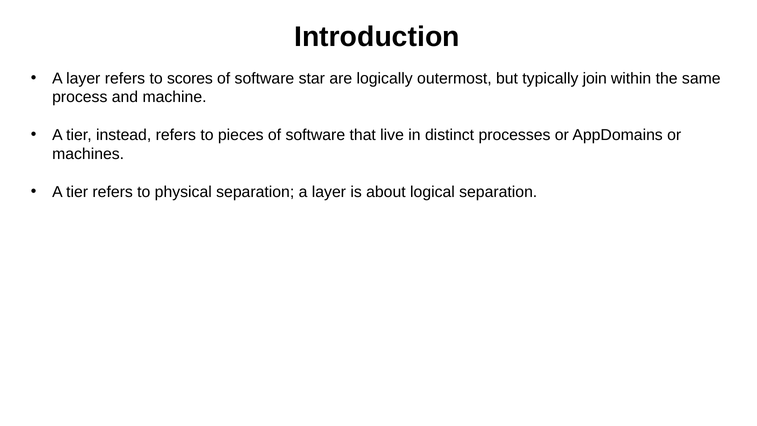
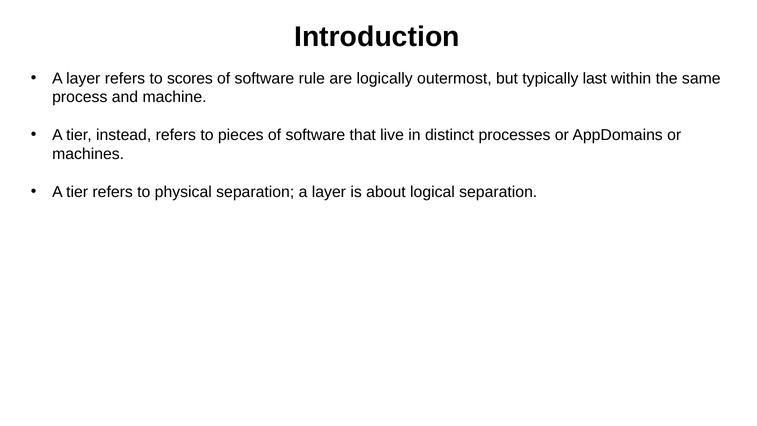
star: star -> rule
join: join -> last
